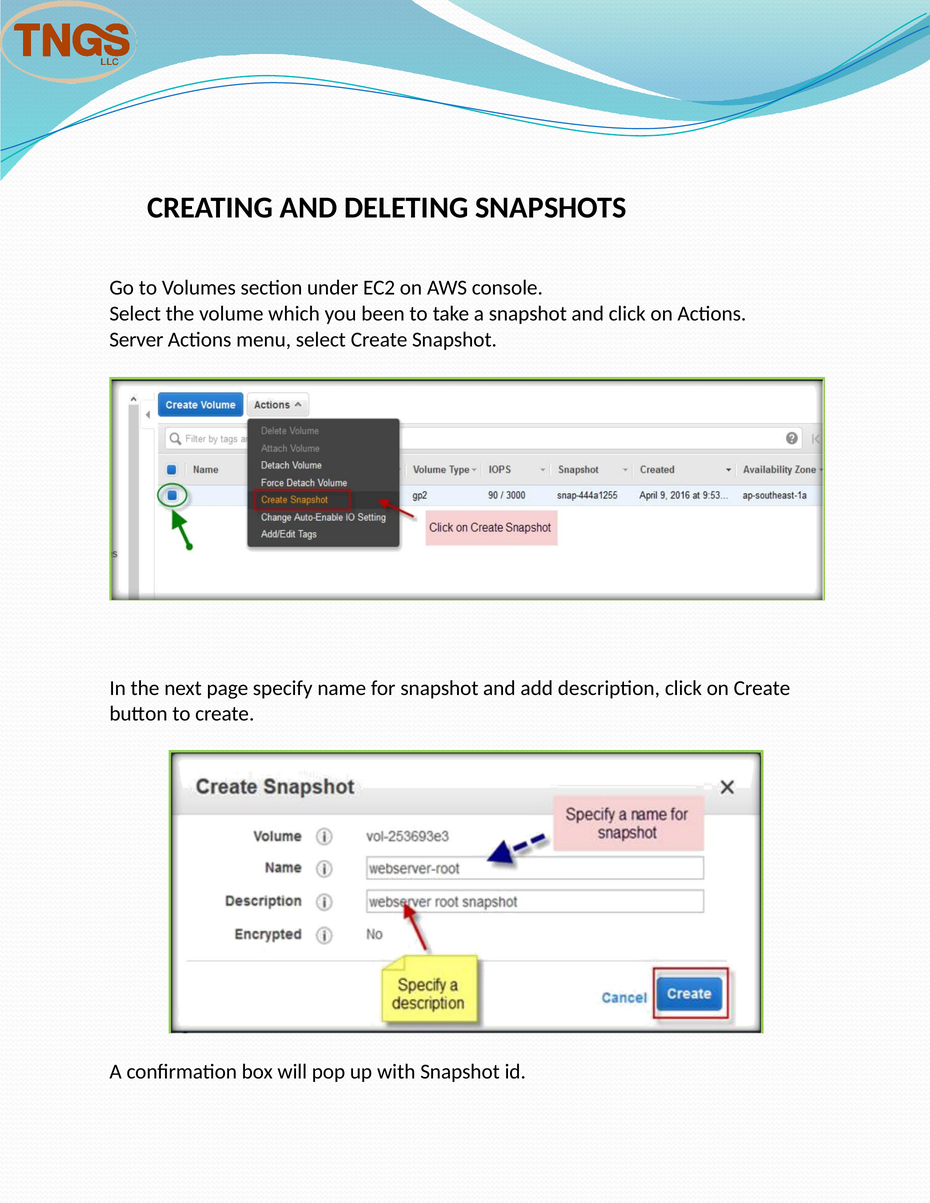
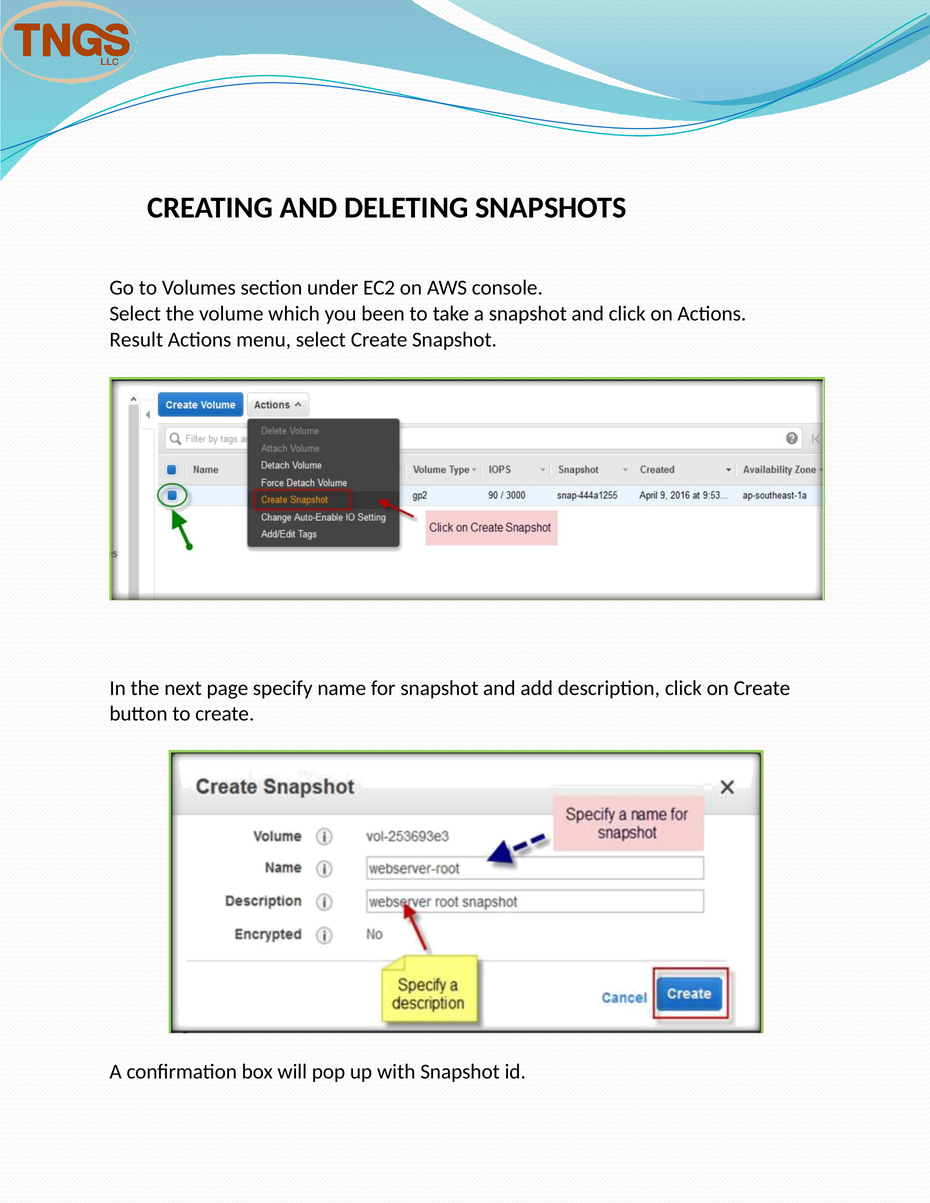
Server: Server -> Result
